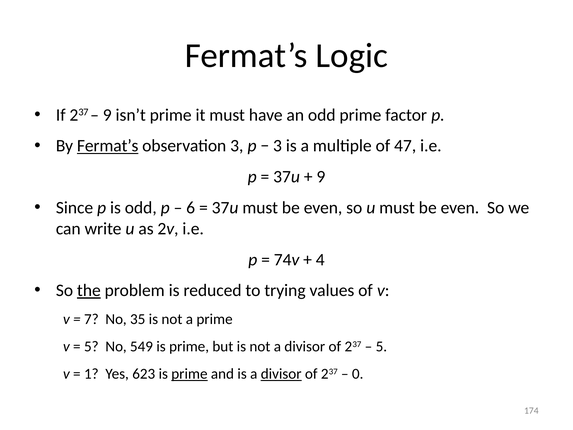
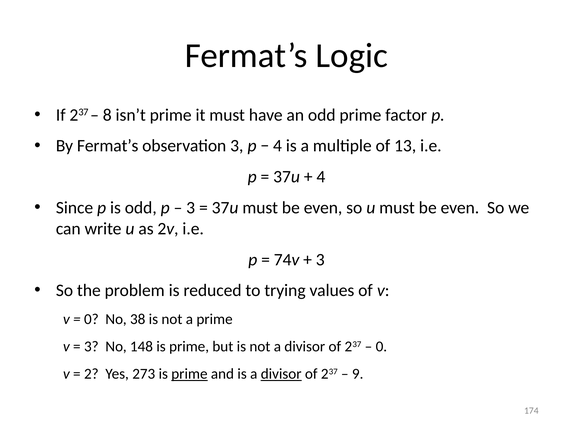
9 at (107, 115): 9 -> 8
Fermat’s at (108, 146) underline: present -> none
3 at (277, 146): 3 -> 4
47: 47 -> 13
9 at (321, 177): 9 -> 4
6 at (191, 208): 6 -> 3
4 at (320, 259): 4 -> 3
the underline: present -> none
7 at (91, 319): 7 -> 0
35: 35 -> 38
5 at (91, 346): 5 -> 3
549: 549 -> 148
5 at (381, 346): 5 -> 0
1: 1 -> 2
623: 623 -> 273
0: 0 -> 9
